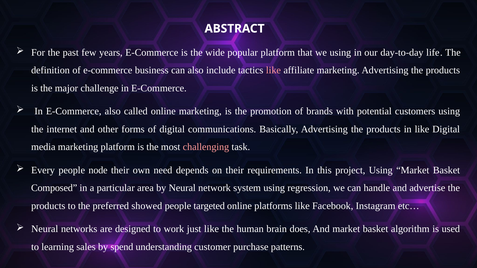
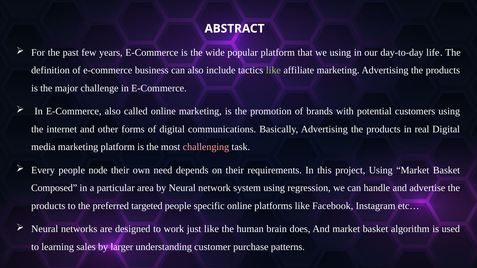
like at (273, 70) colour: pink -> light green
in like: like -> real
showed: showed -> targeted
targeted: targeted -> specific
spend: spend -> larger
